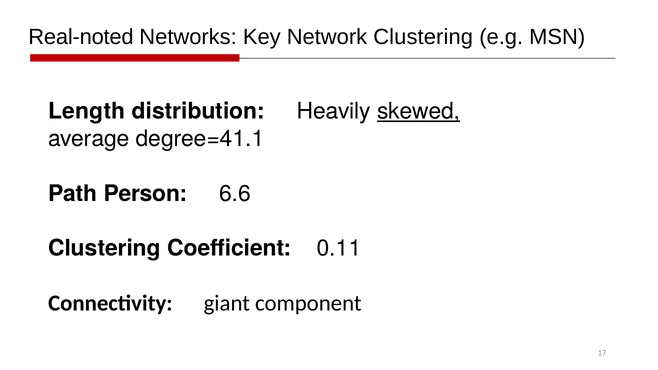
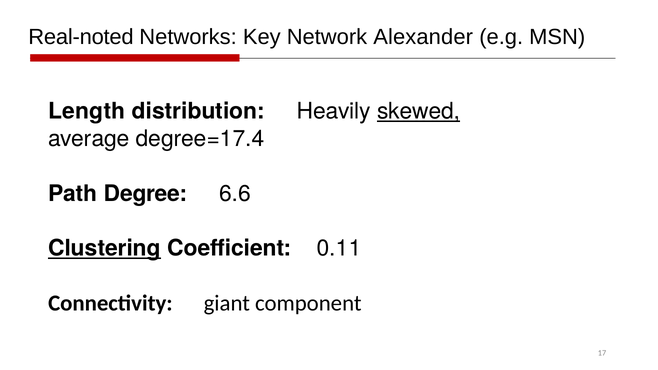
Network Clustering: Clustering -> Alexander
degree=41.1: degree=41.1 -> degree=17.4
Person: Person -> Degree
Clustering at (105, 248) underline: none -> present
